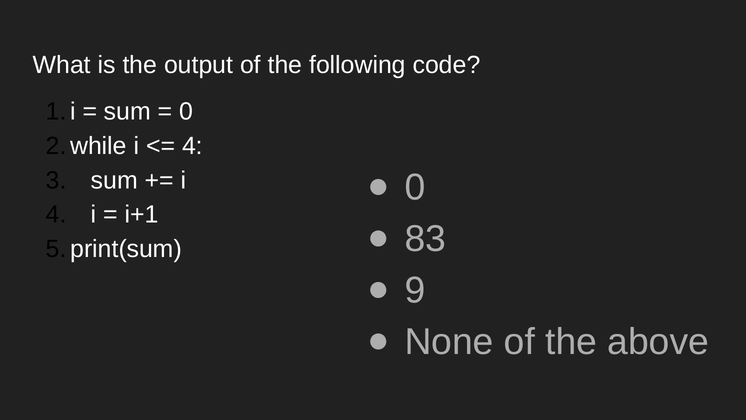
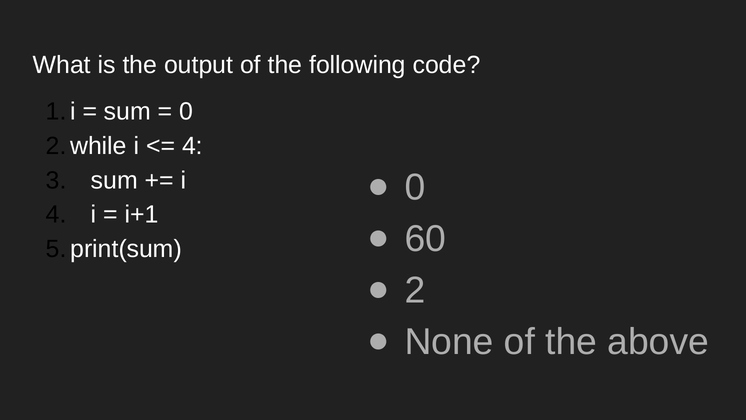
83: 83 -> 60
9: 9 -> 2
